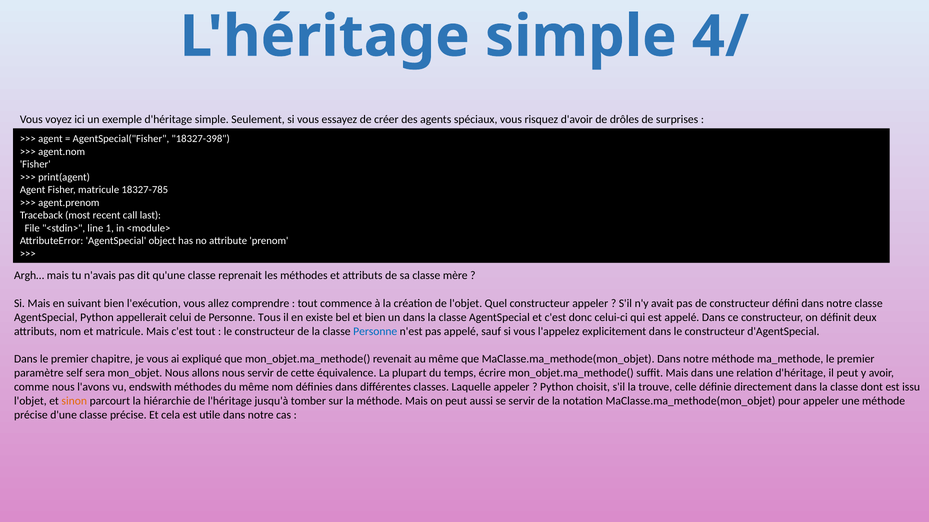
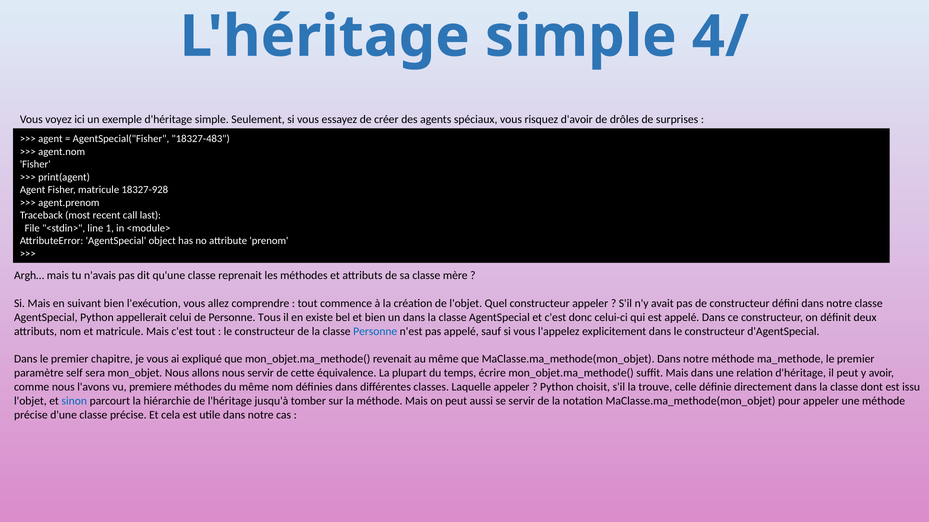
18327-398: 18327-398 -> 18327-483
18327-785: 18327-785 -> 18327-928
endswith: endswith -> premiere
sinon colour: orange -> blue
